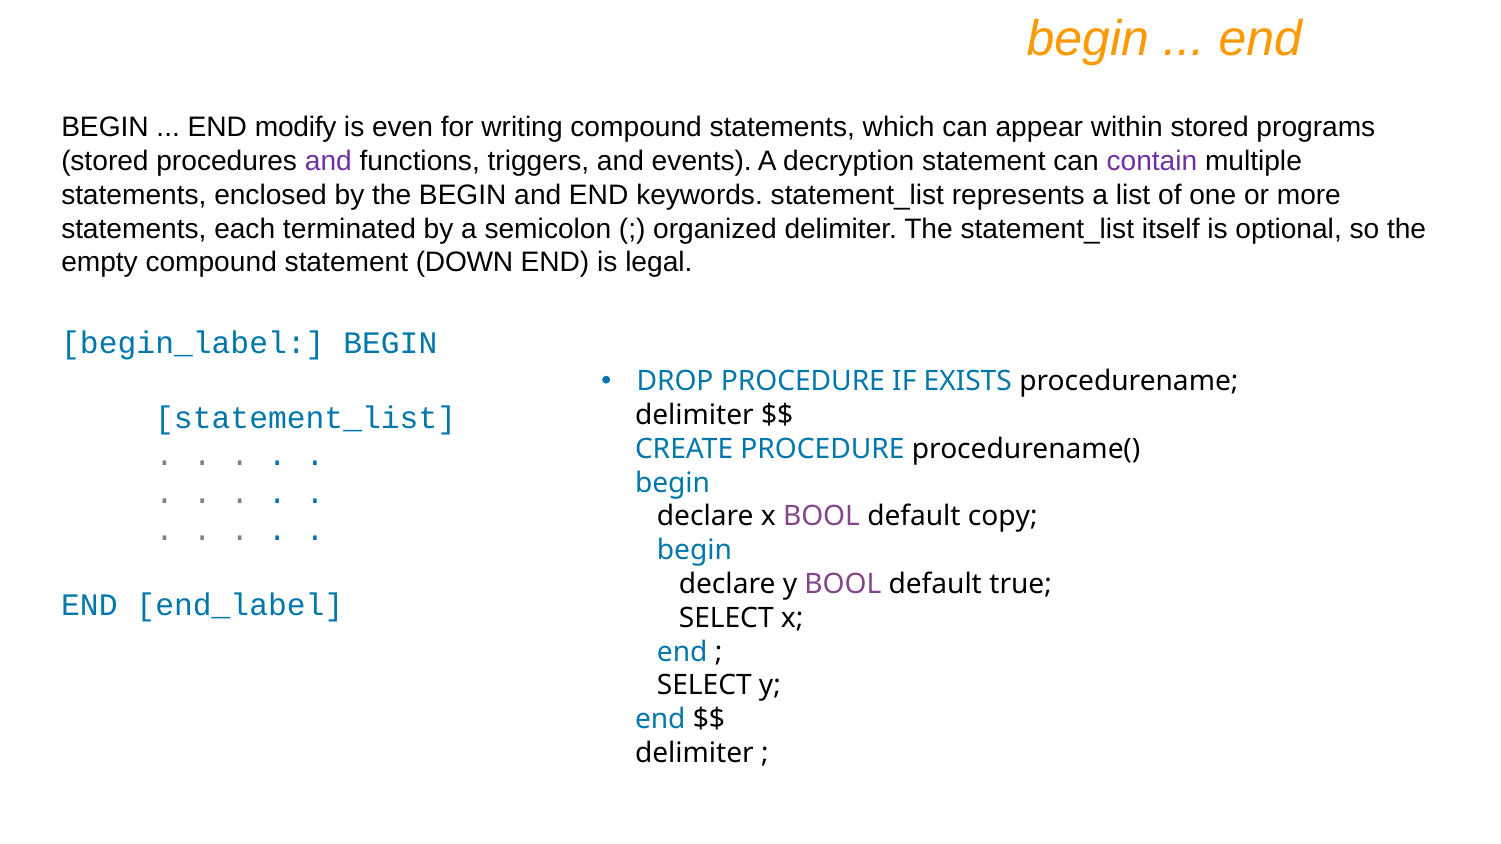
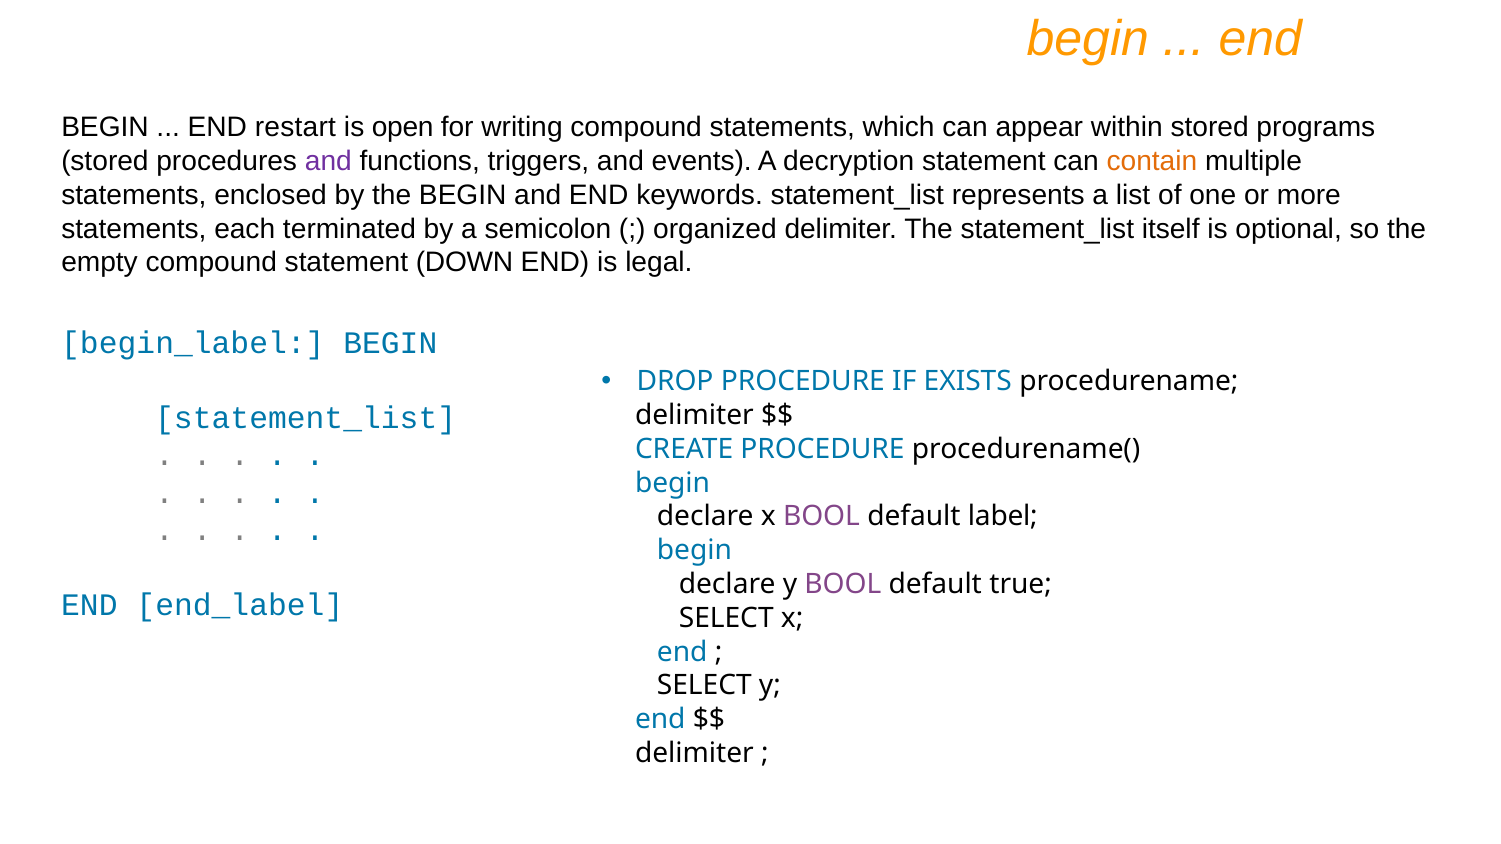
modify: modify -> restart
even: even -> open
contain colour: purple -> orange
copy: copy -> label
